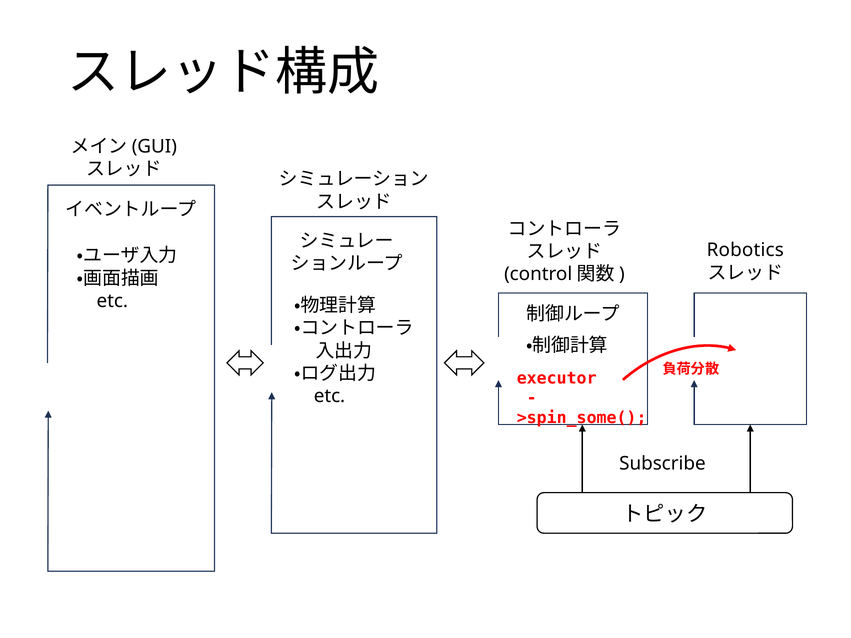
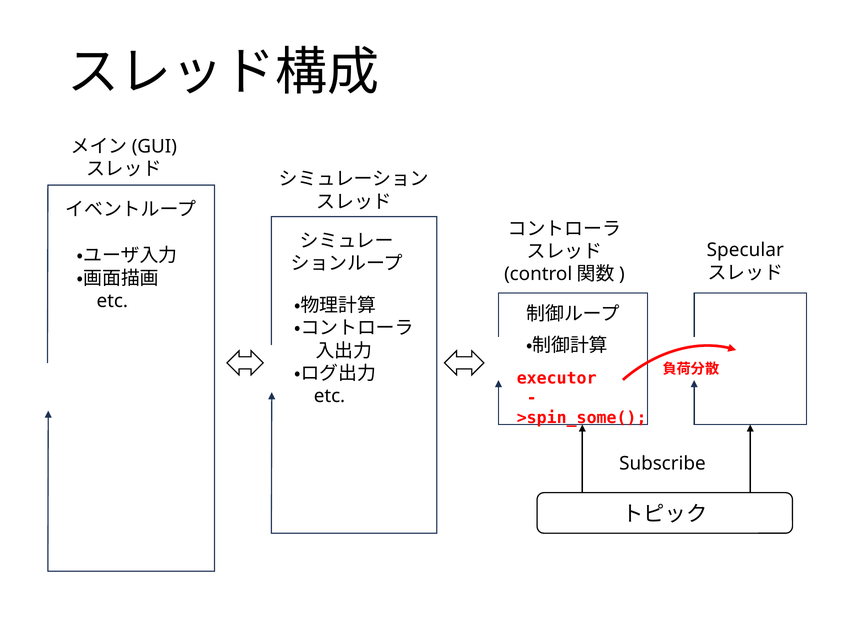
Robotics: Robotics -> Specular
